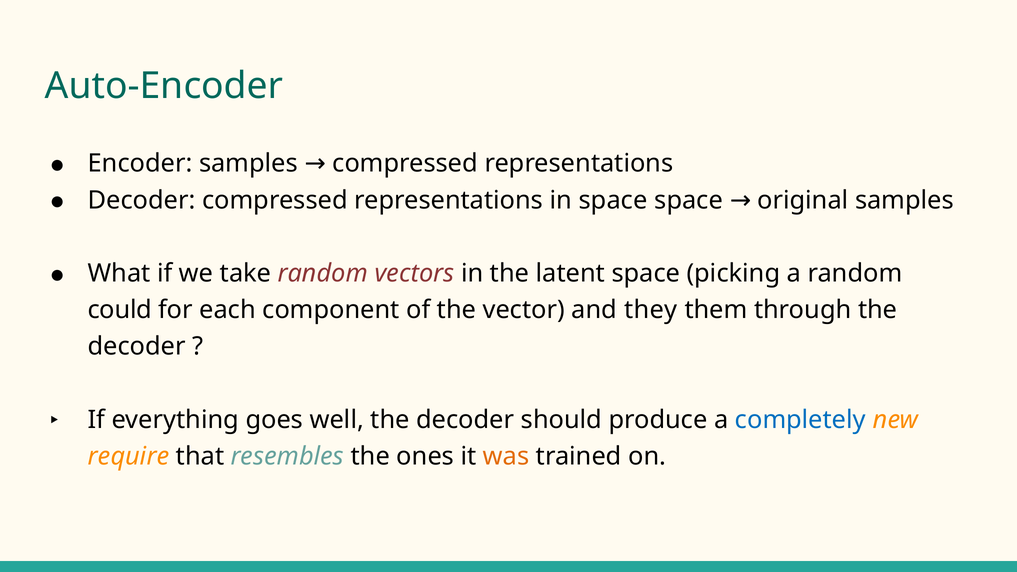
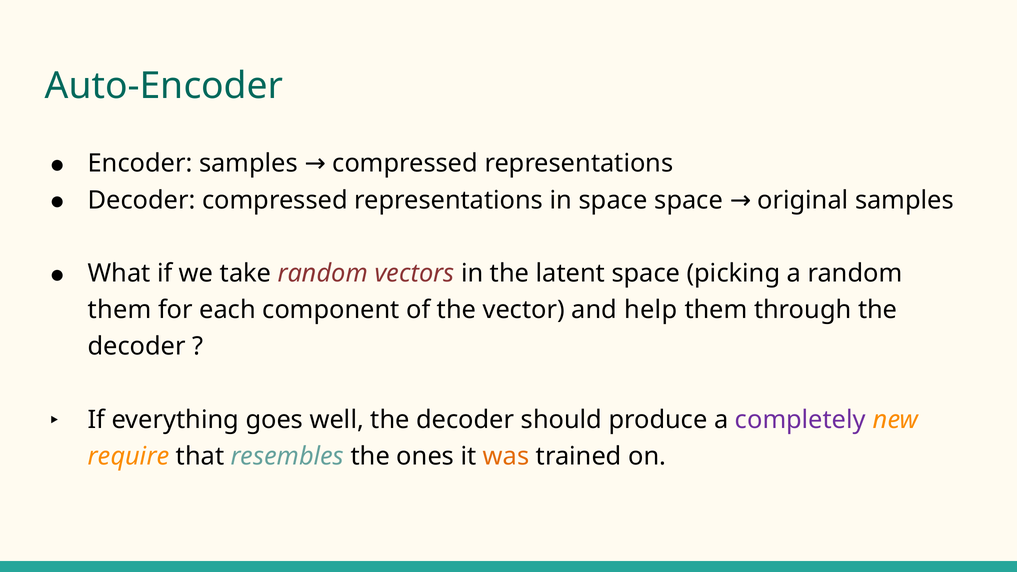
could at (120, 310): could -> them
they: they -> help
completely colour: blue -> purple
